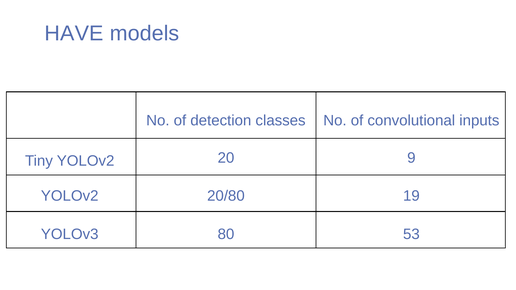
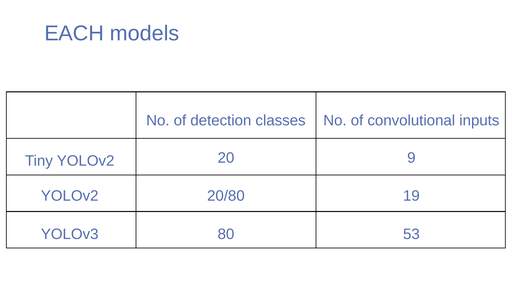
HAVE: HAVE -> EACH
